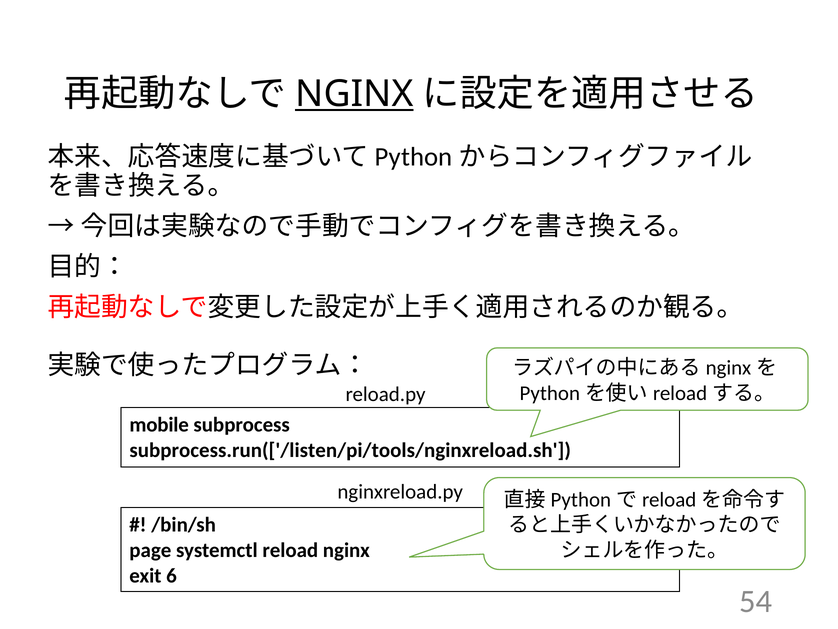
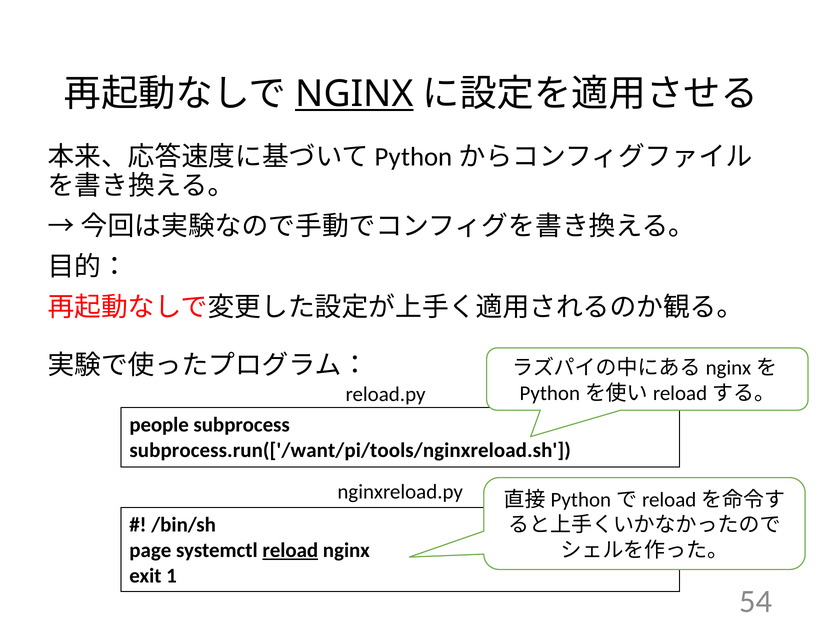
mobile: mobile -> people
subprocess.run(['/listen/pi/tools/nginxreload.sh: subprocess.run(['/listen/pi/tools/nginxreload.sh -> subprocess.run(['/want/pi/tools/nginxreload.sh
reload underline: none -> present
6: 6 -> 1
